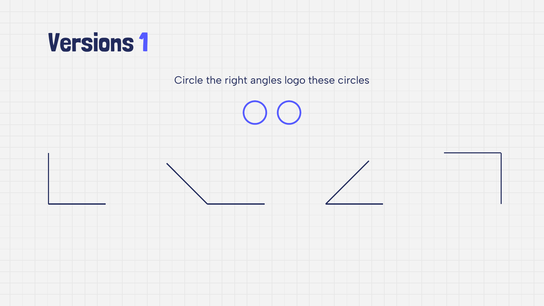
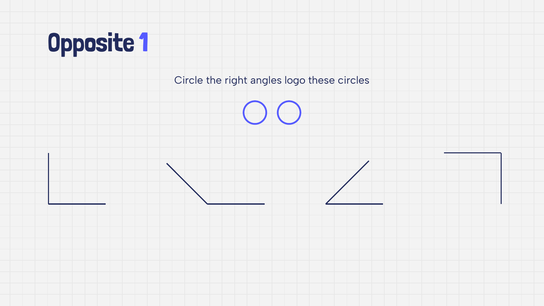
Versions: Versions -> Opposite
